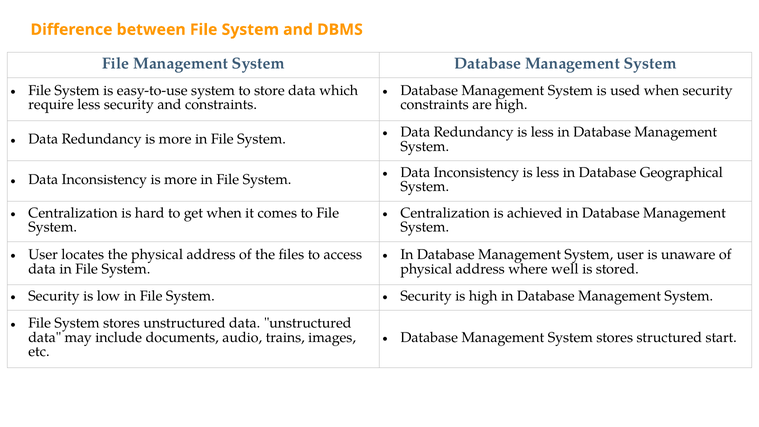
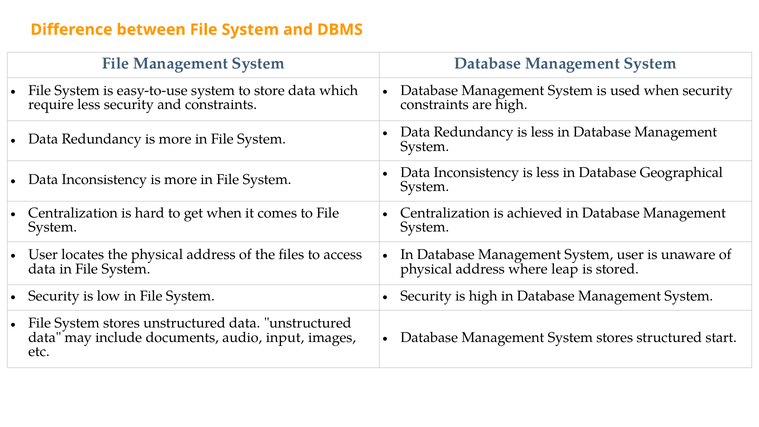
well: well -> leap
trains: trains -> input
